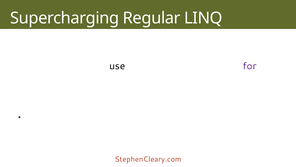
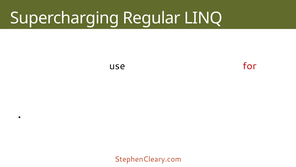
for colour: purple -> red
